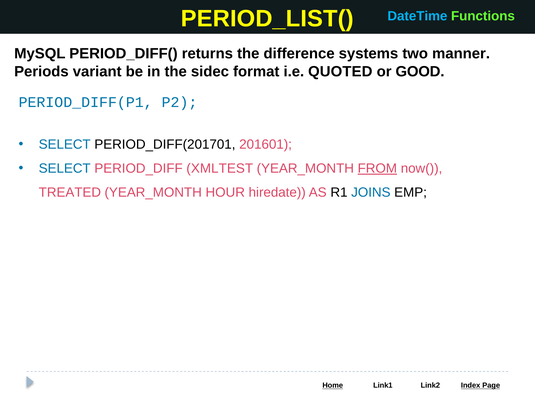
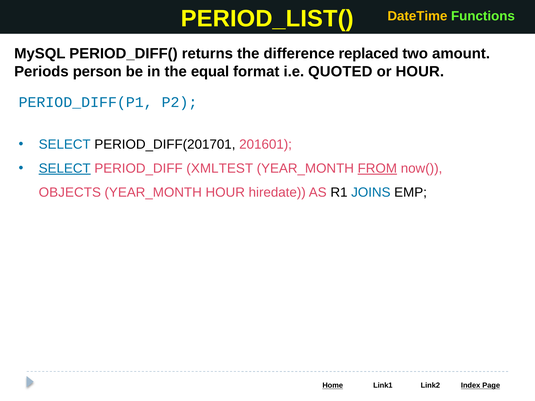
DateTime colour: light blue -> yellow
systems: systems -> replaced
manner: manner -> amount
variant: variant -> person
sidec: sidec -> equal
or GOOD: GOOD -> HOUR
SELECT at (65, 169) underline: none -> present
TREATED: TREATED -> OBJECTS
